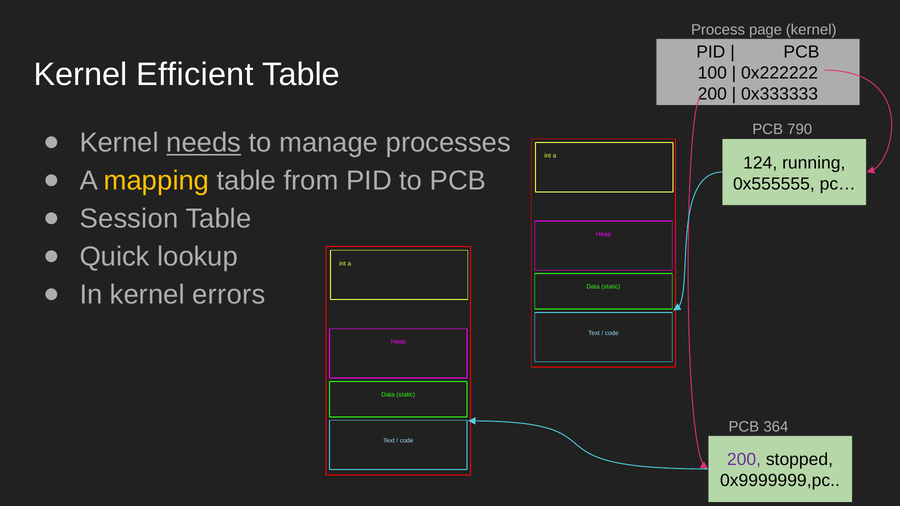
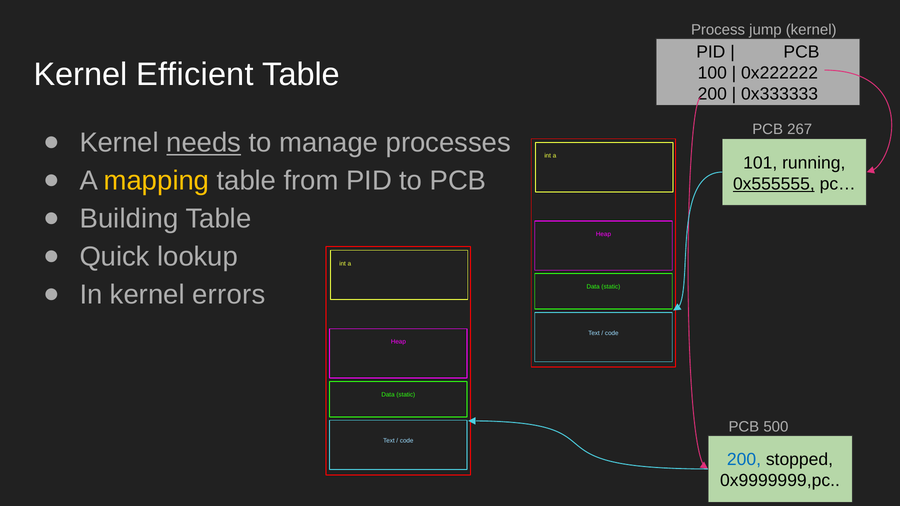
page: page -> jump
790: 790 -> 267
124: 124 -> 101
0x555555 underline: none -> present
Session: Session -> Building
364: 364 -> 500
200 at (744, 460) colour: purple -> blue
